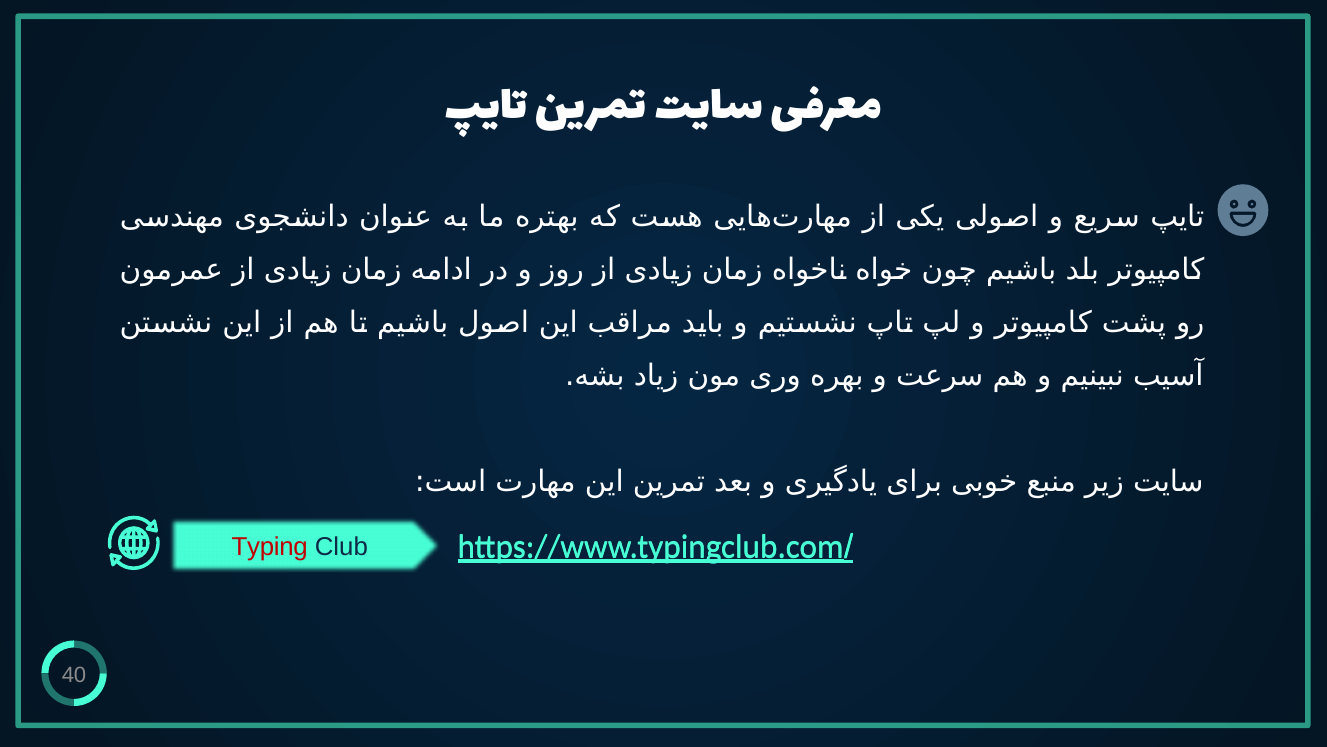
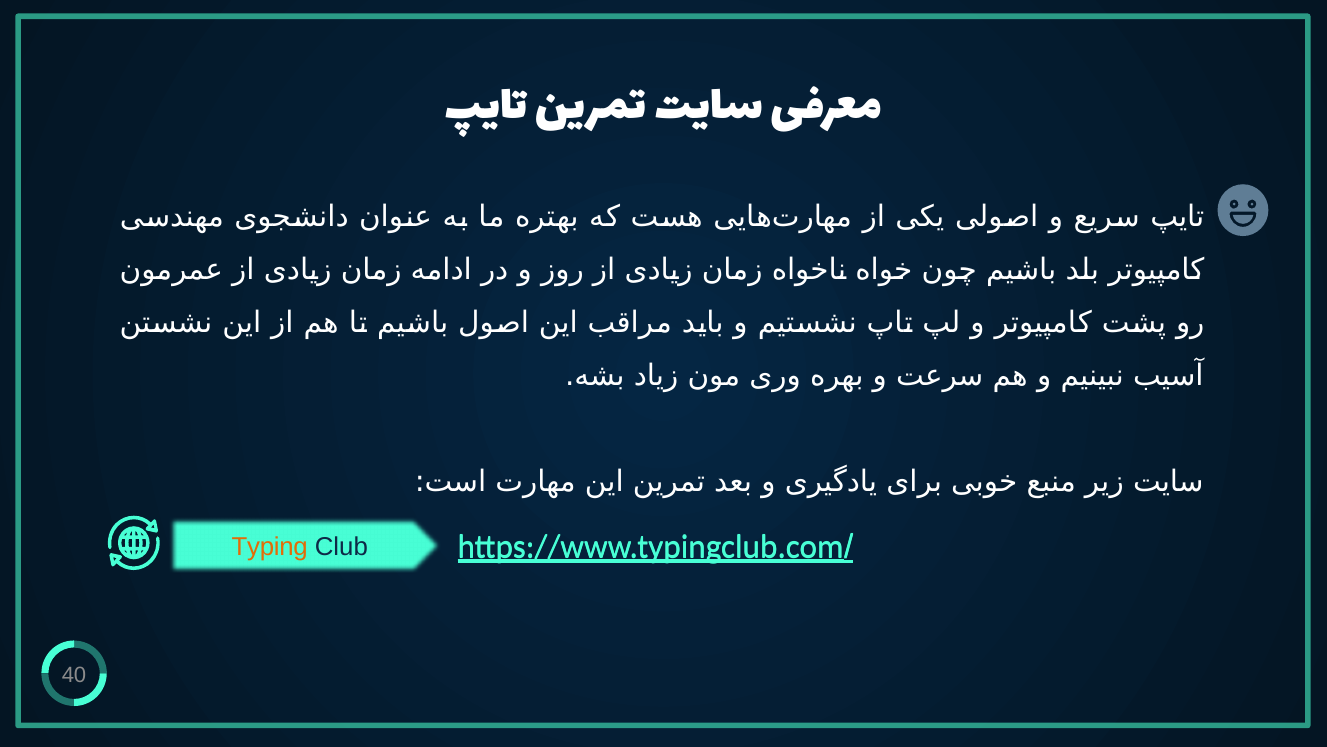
Typing colour: red -> orange
